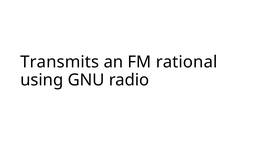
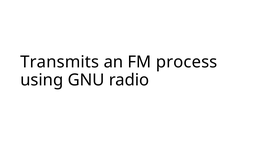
rational: rational -> process
